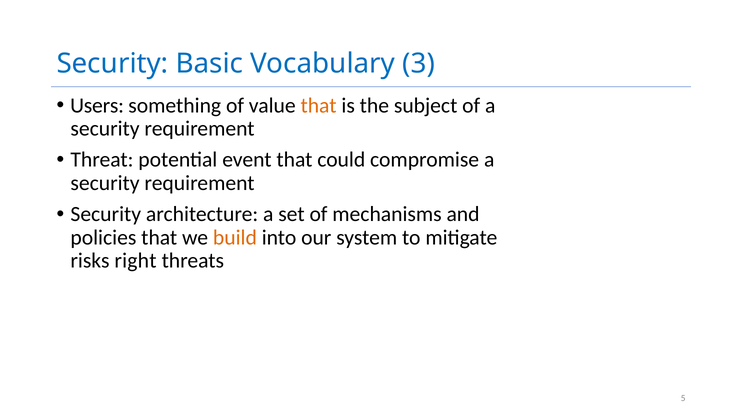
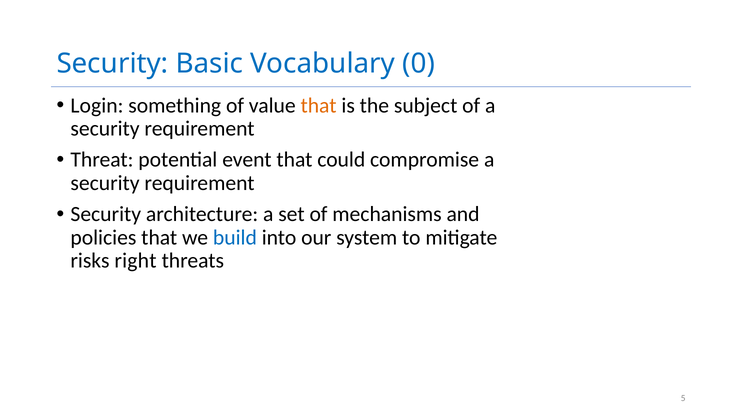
3: 3 -> 0
Users: Users -> Login
build colour: orange -> blue
